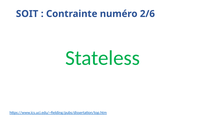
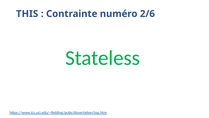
SOIT: SOIT -> THIS
